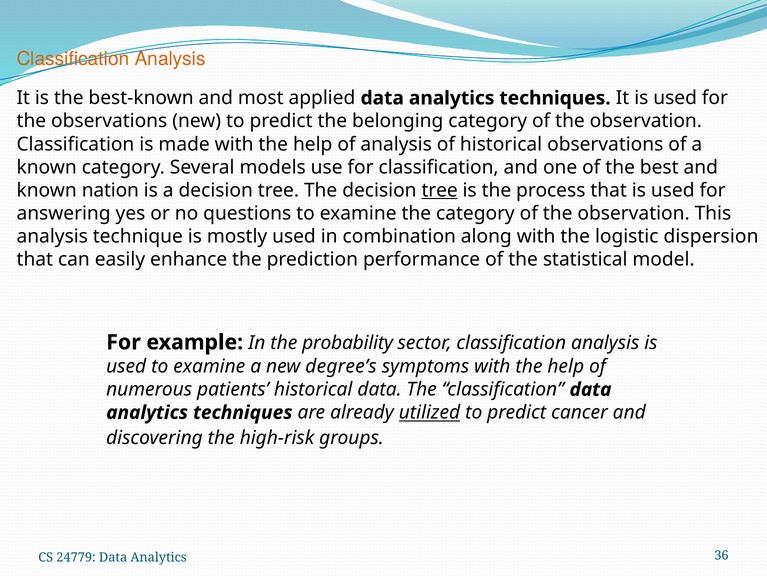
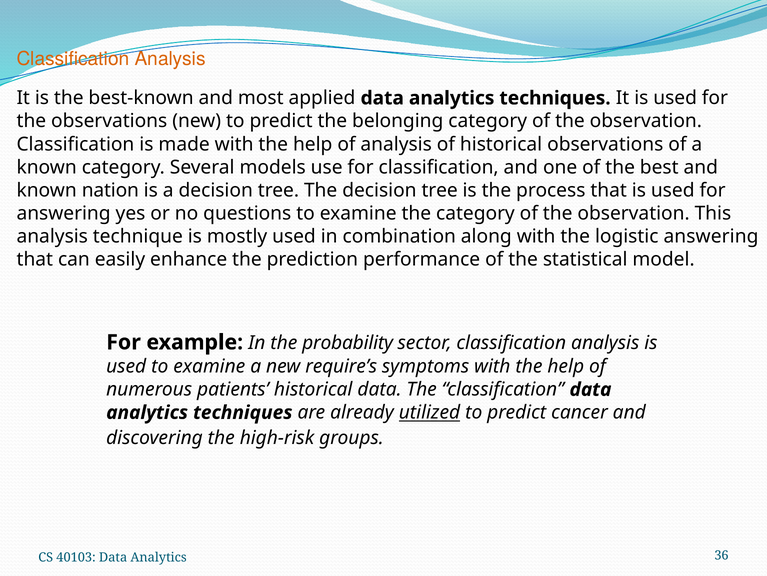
tree at (440, 190) underline: present -> none
logistic dispersion: dispersion -> answering
degree’s: degree’s -> require’s
24779: 24779 -> 40103
